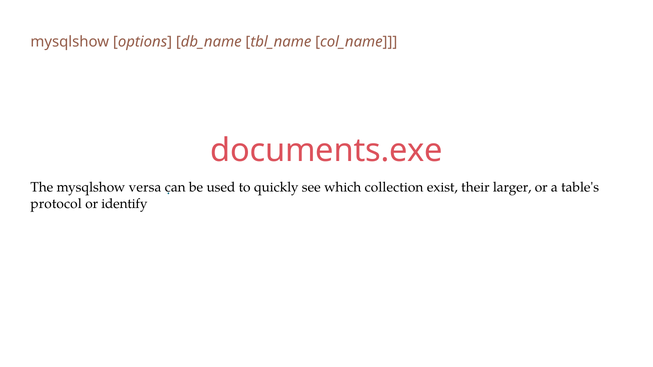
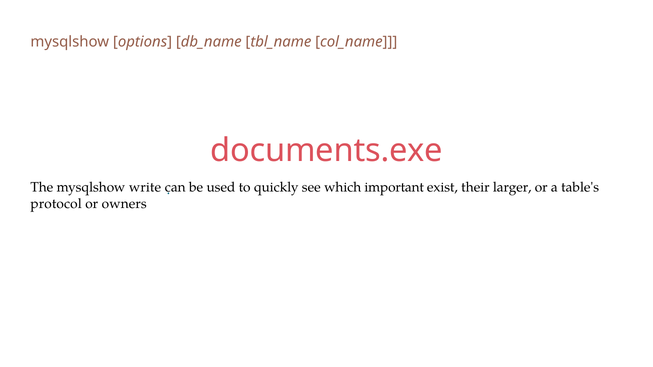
versa: versa -> write
collection: collection -> important
identify: identify -> owners
